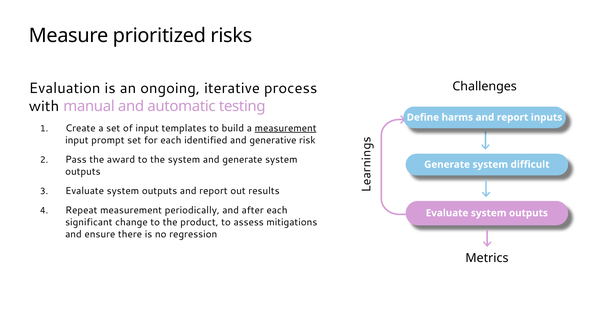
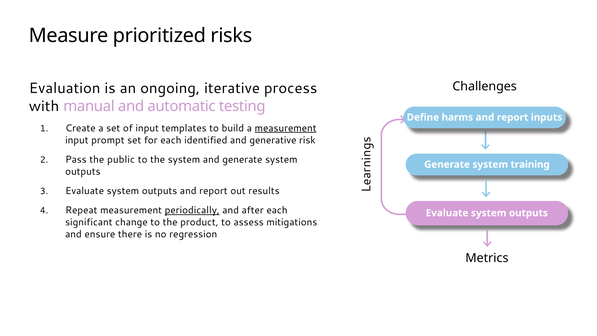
award: award -> public
difficult: difficult -> training
periodically underline: none -> present
